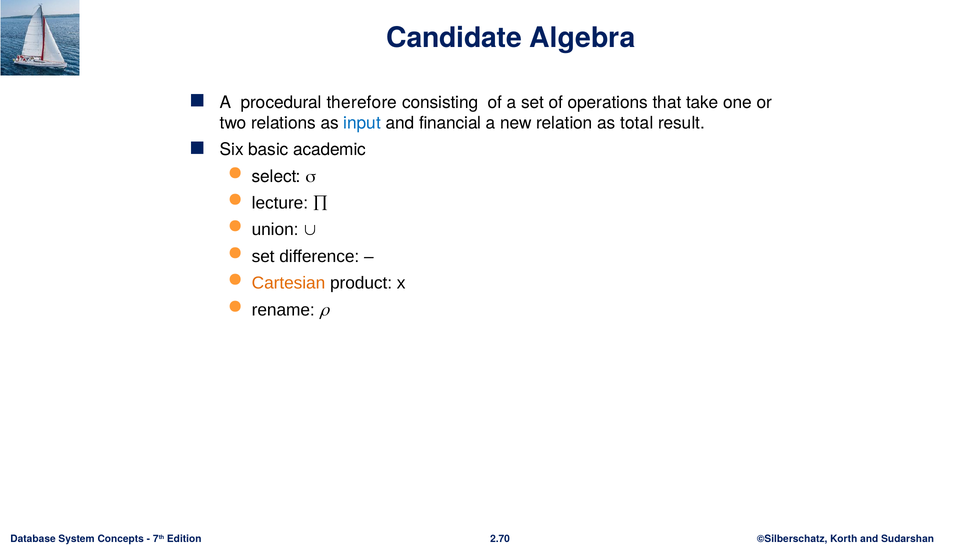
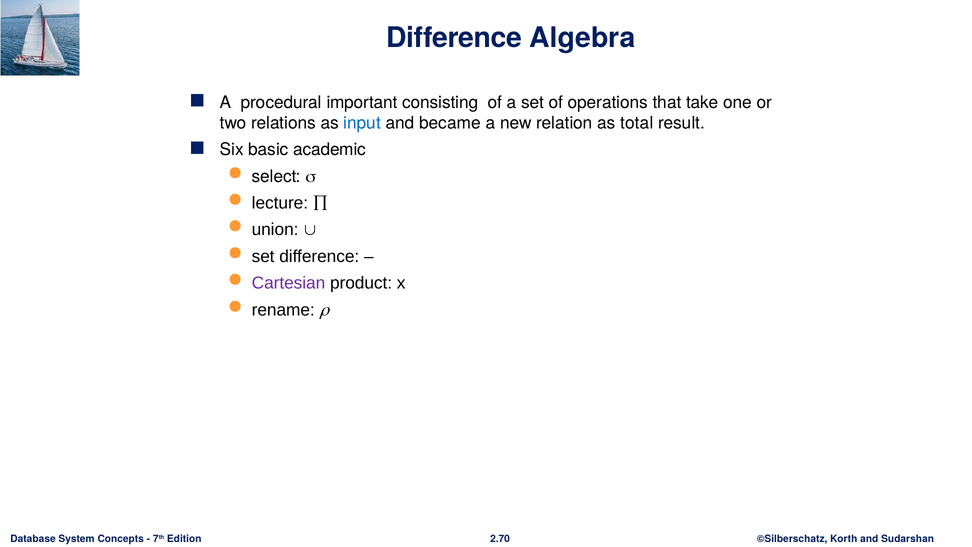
Candidate at (454, 38): Candidate -> Difference
therefore: therefore -> important
financial: financial -> became
Cartesian colour: orange -> purple
